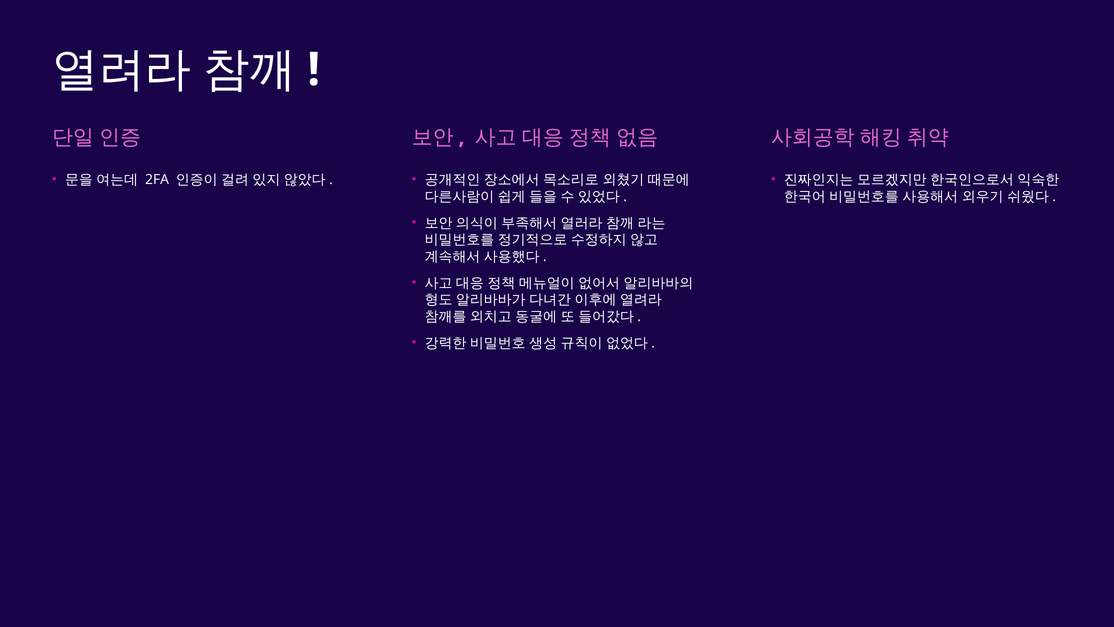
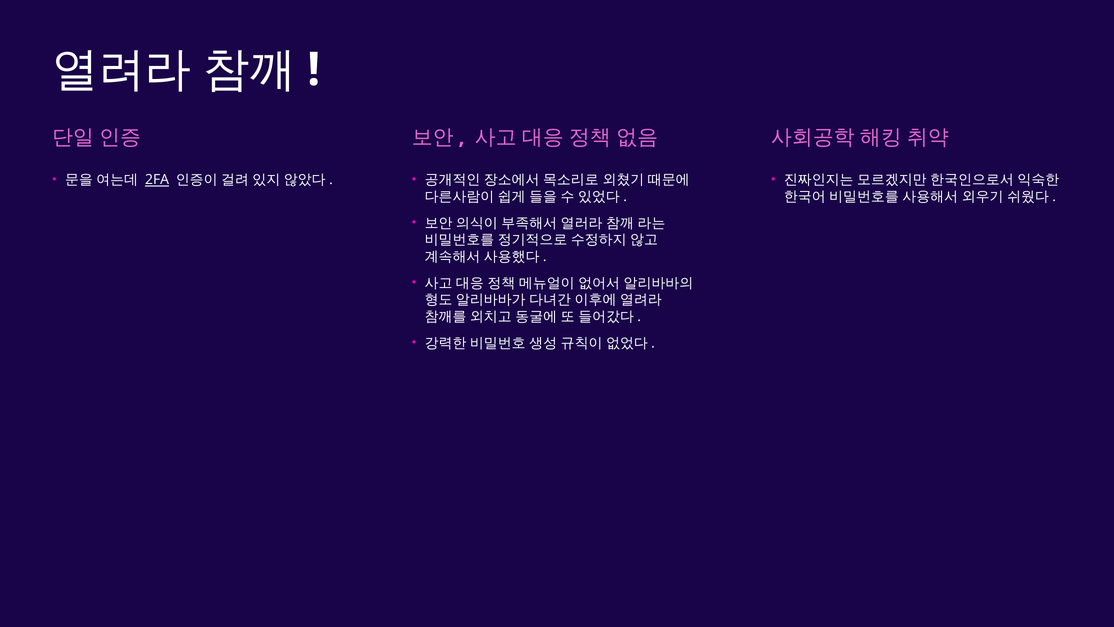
2FA underline: none -> present
